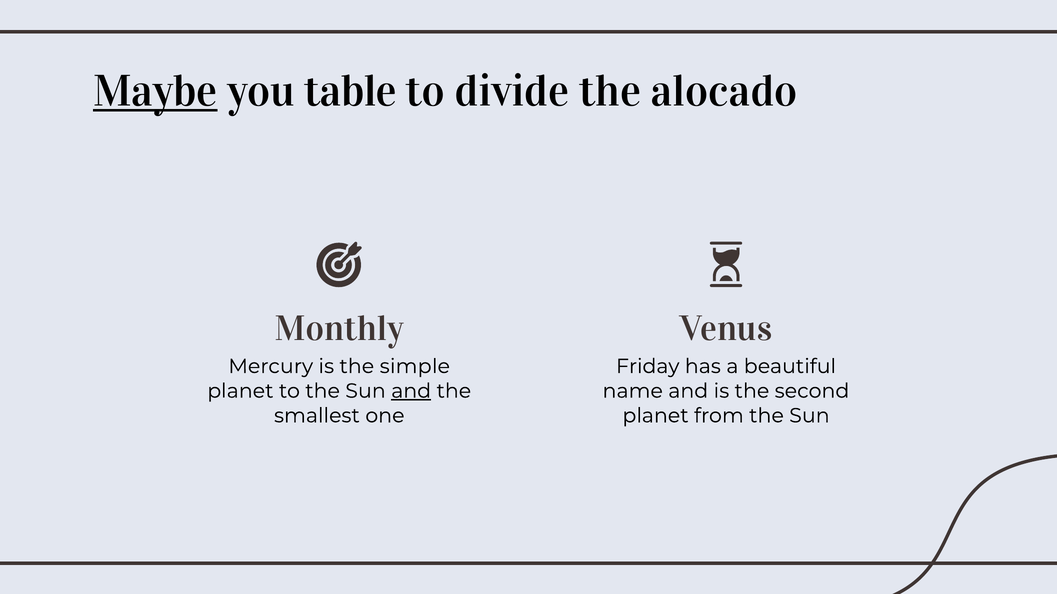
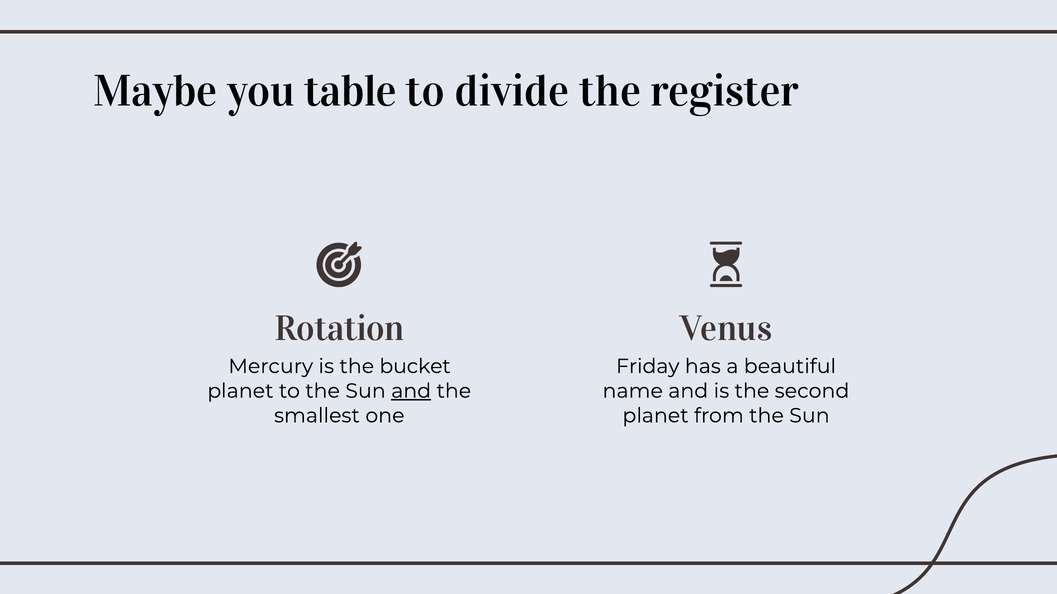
Maybe underline: present -> none
alocado: alocado -> register
Monthly: Monthly -> Rotation
simple: simple -> bucket
